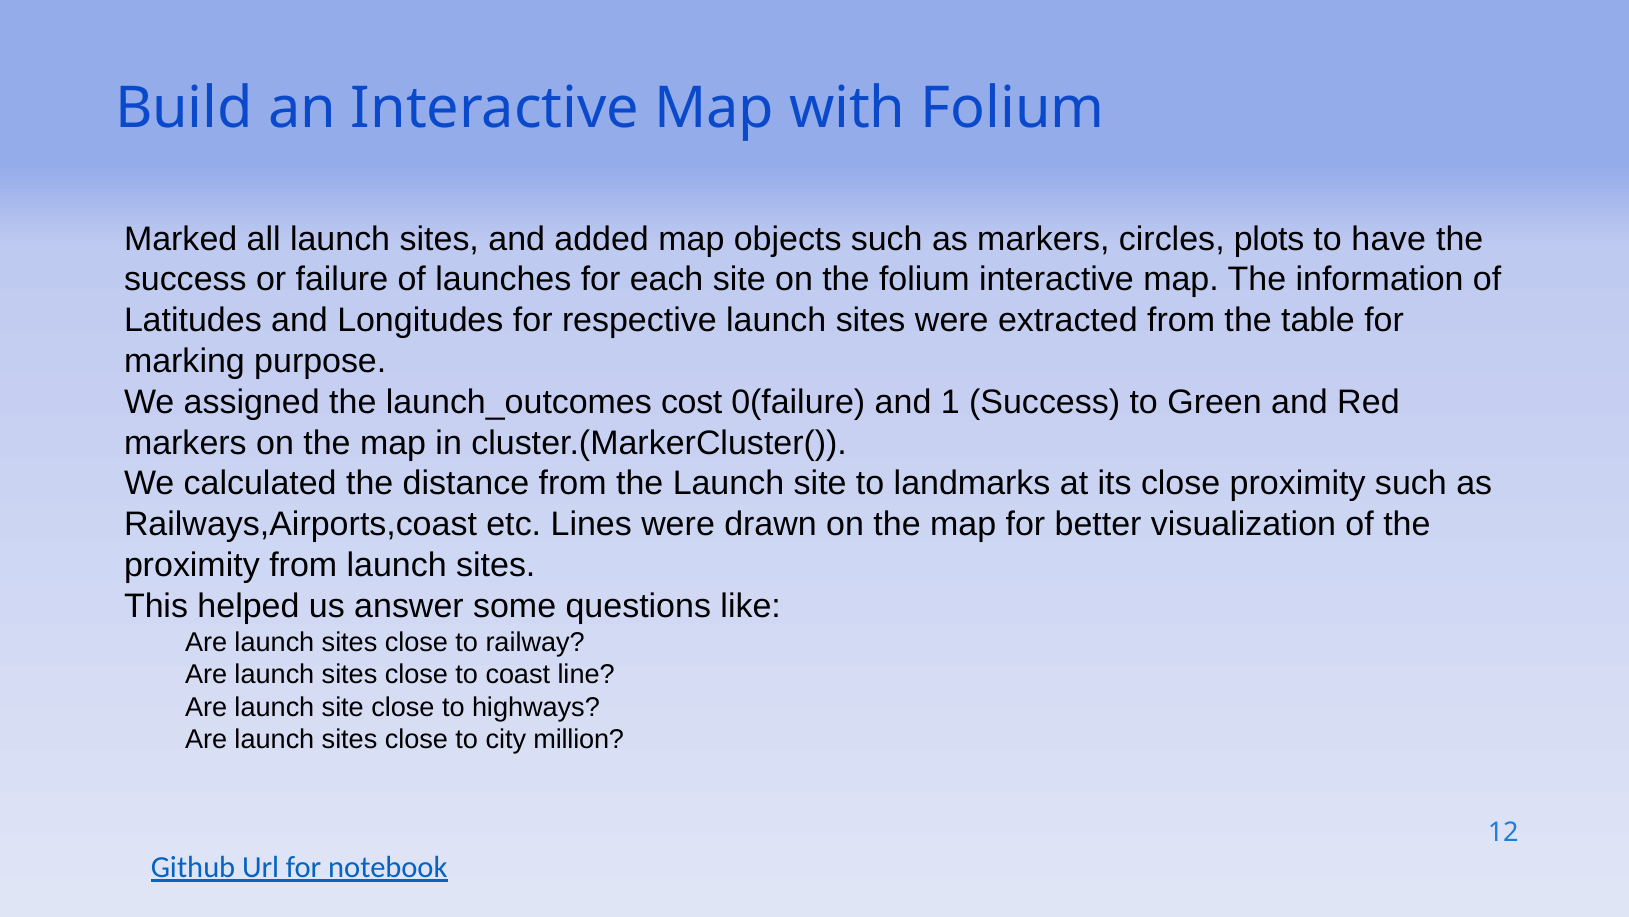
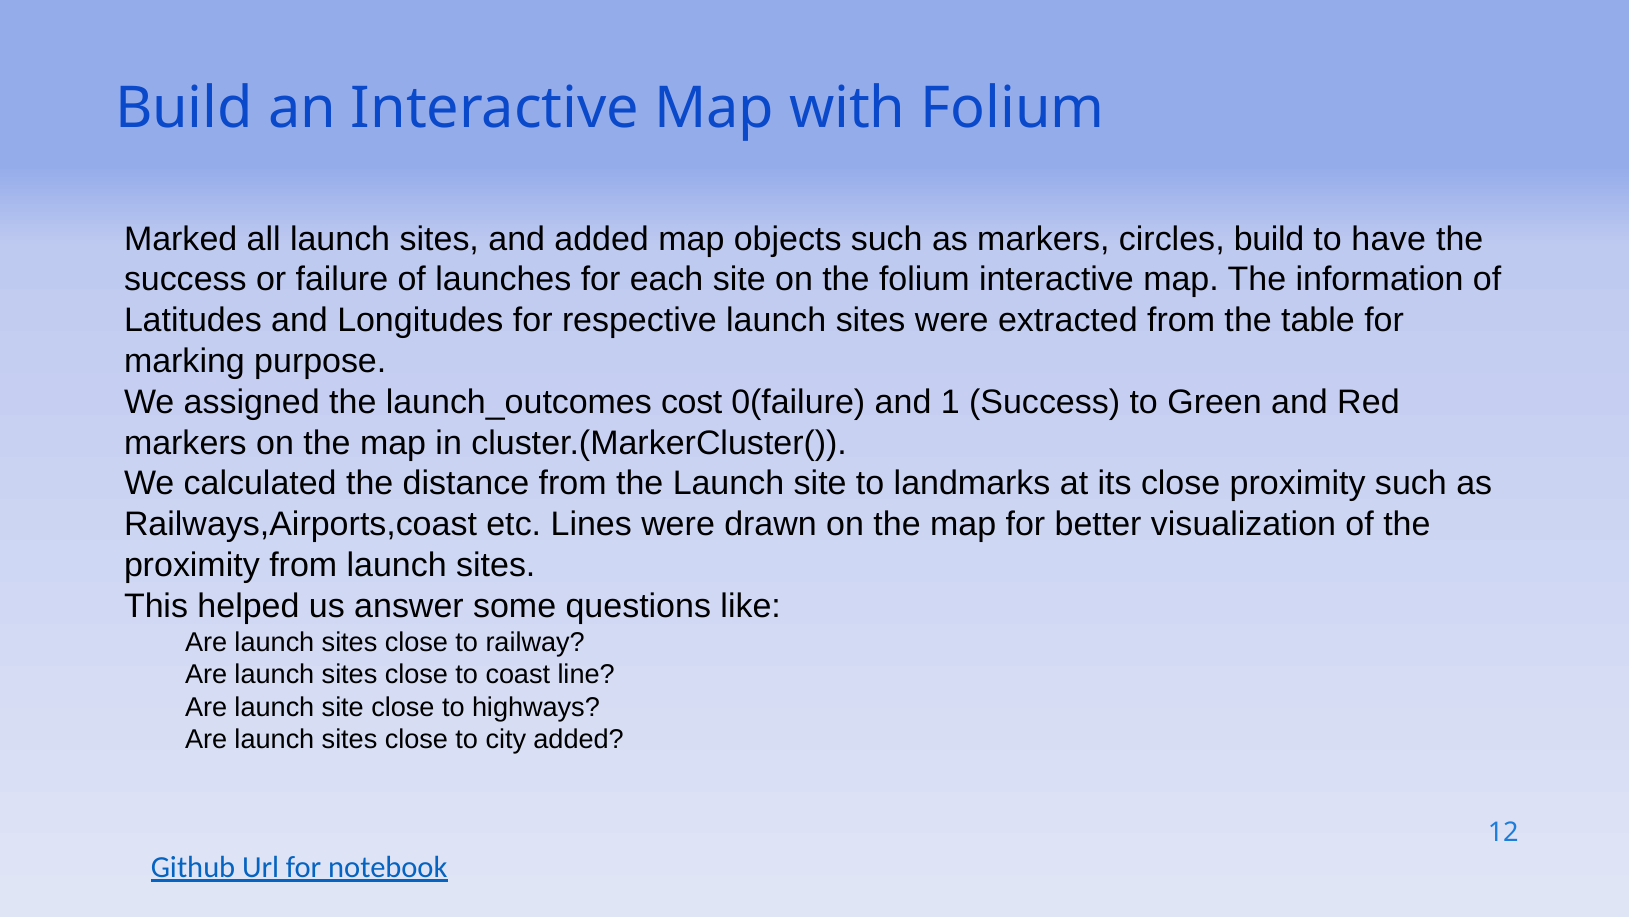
circles plots: plots -> build
city million: million -> added
